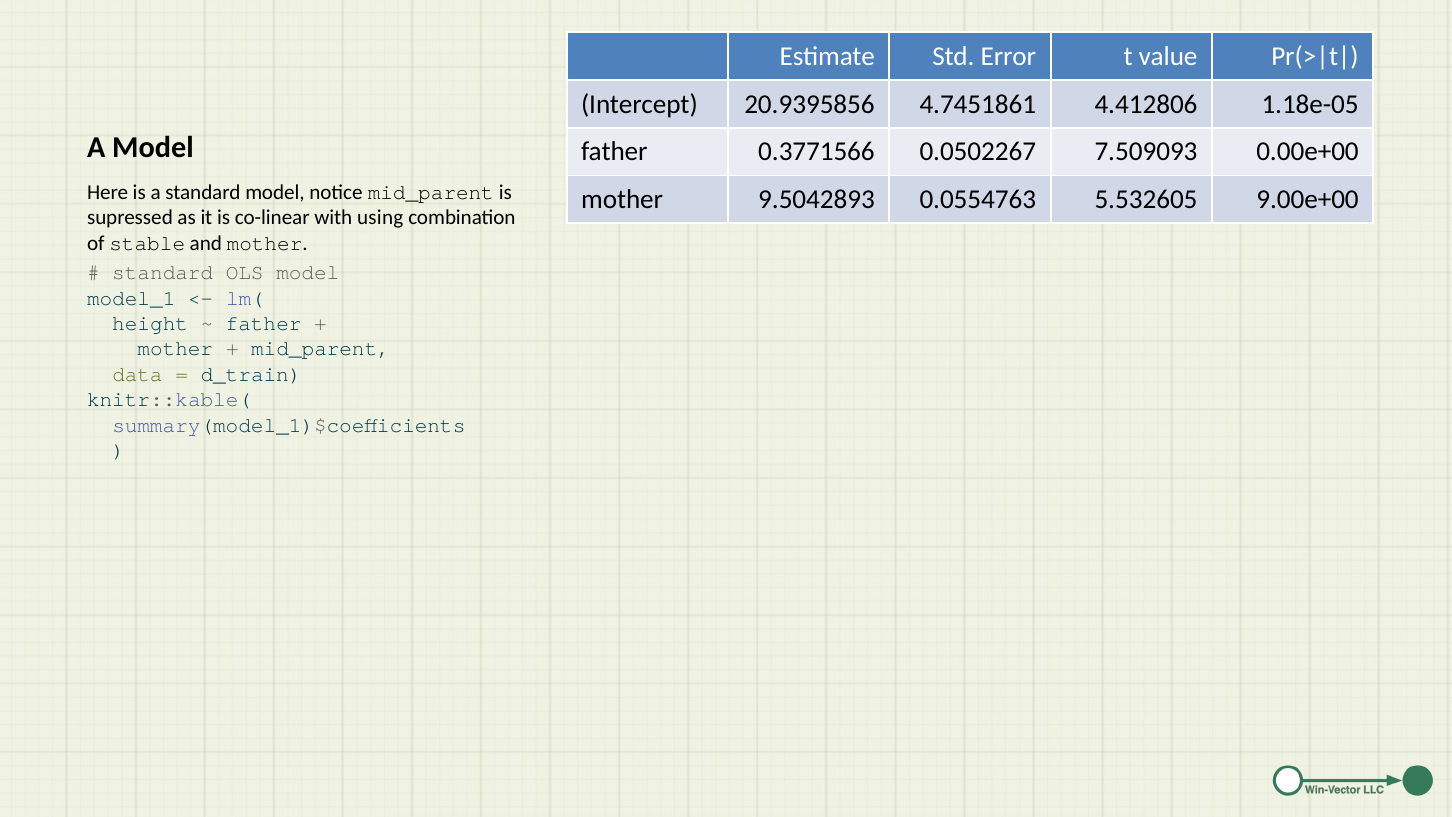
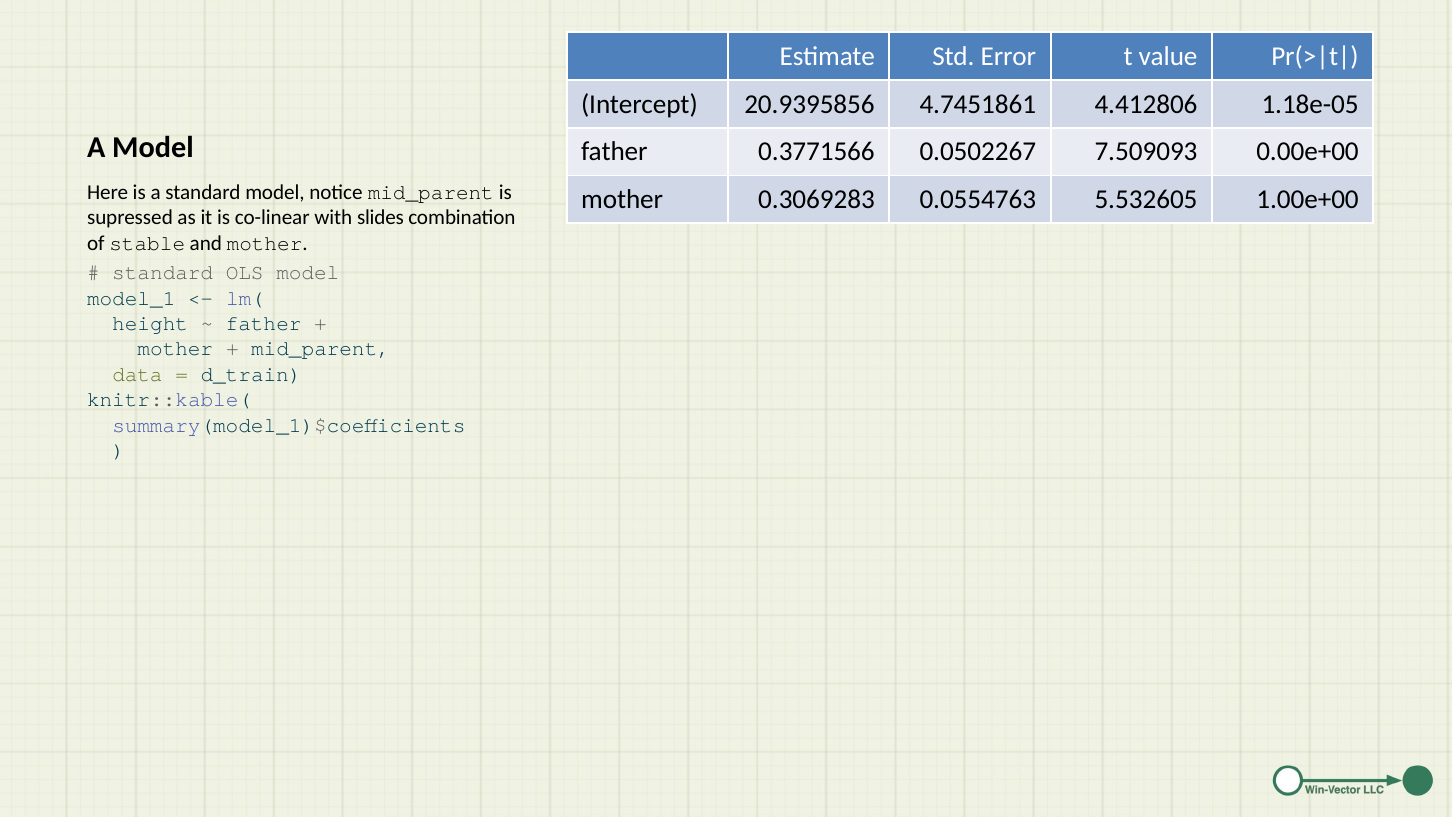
9.5042893: 9.5042893 -> 0.3069283
9.00e+00: 9.00e+00 -> 1.00e+00
using: using -> slides
